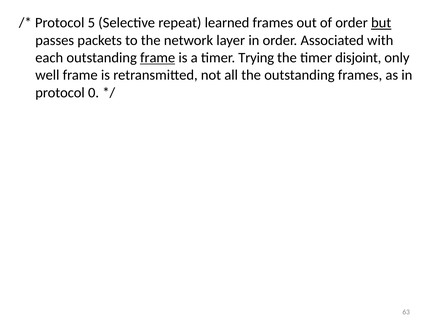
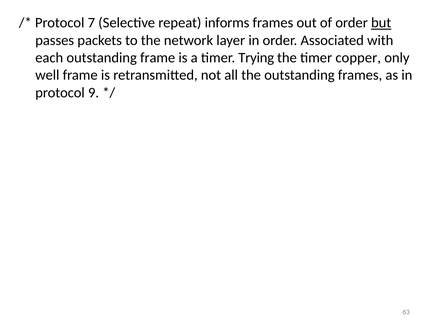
5: 5 -> 7
learned: learned -> informs
frame at (158, 58) underline: present -> none
disjoint: disjoint -> copper
0: 0 -> 9
